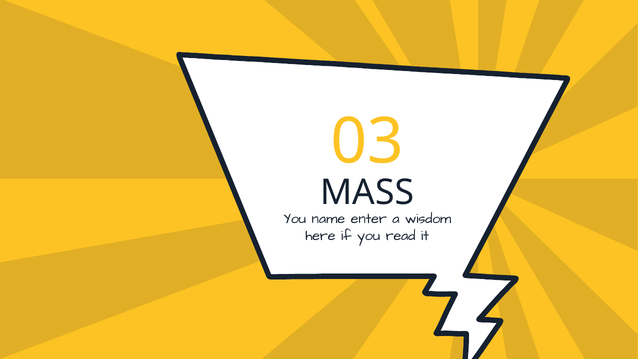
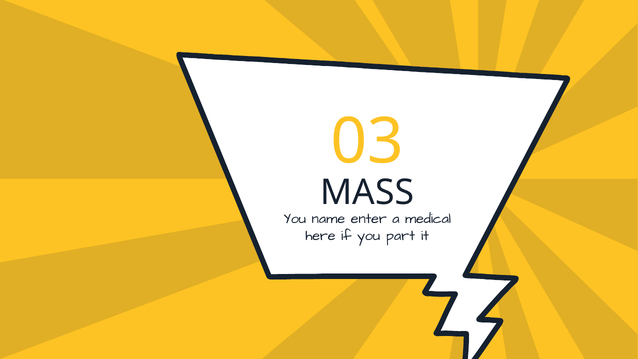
wisdom: wisdom -> medical
read: read -> part
